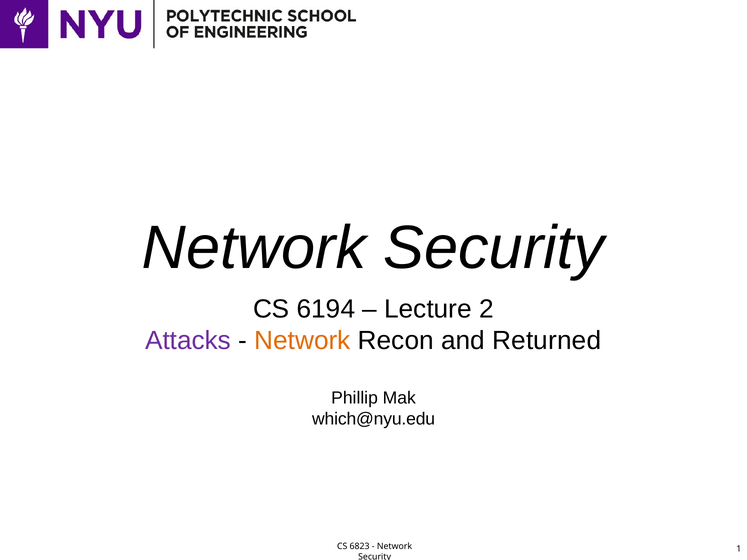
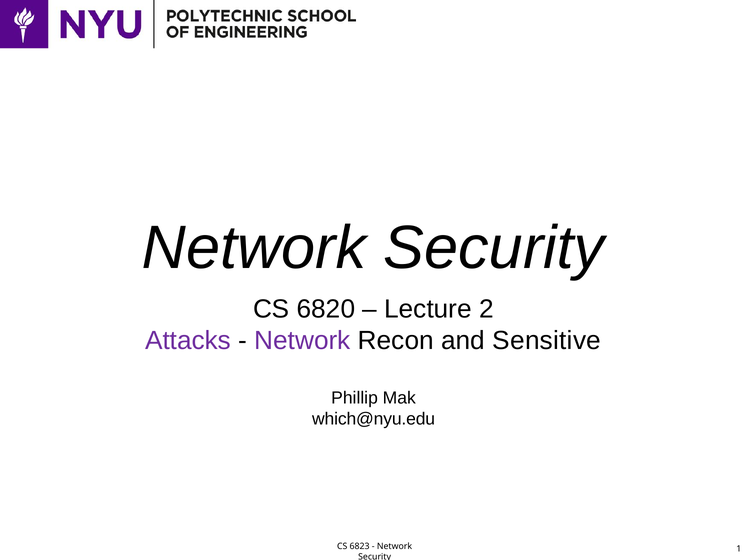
6194: 6194 -> 6820
Network at (303, 341) colour: orange -> purple
Returned: Returned -> Sensitive
